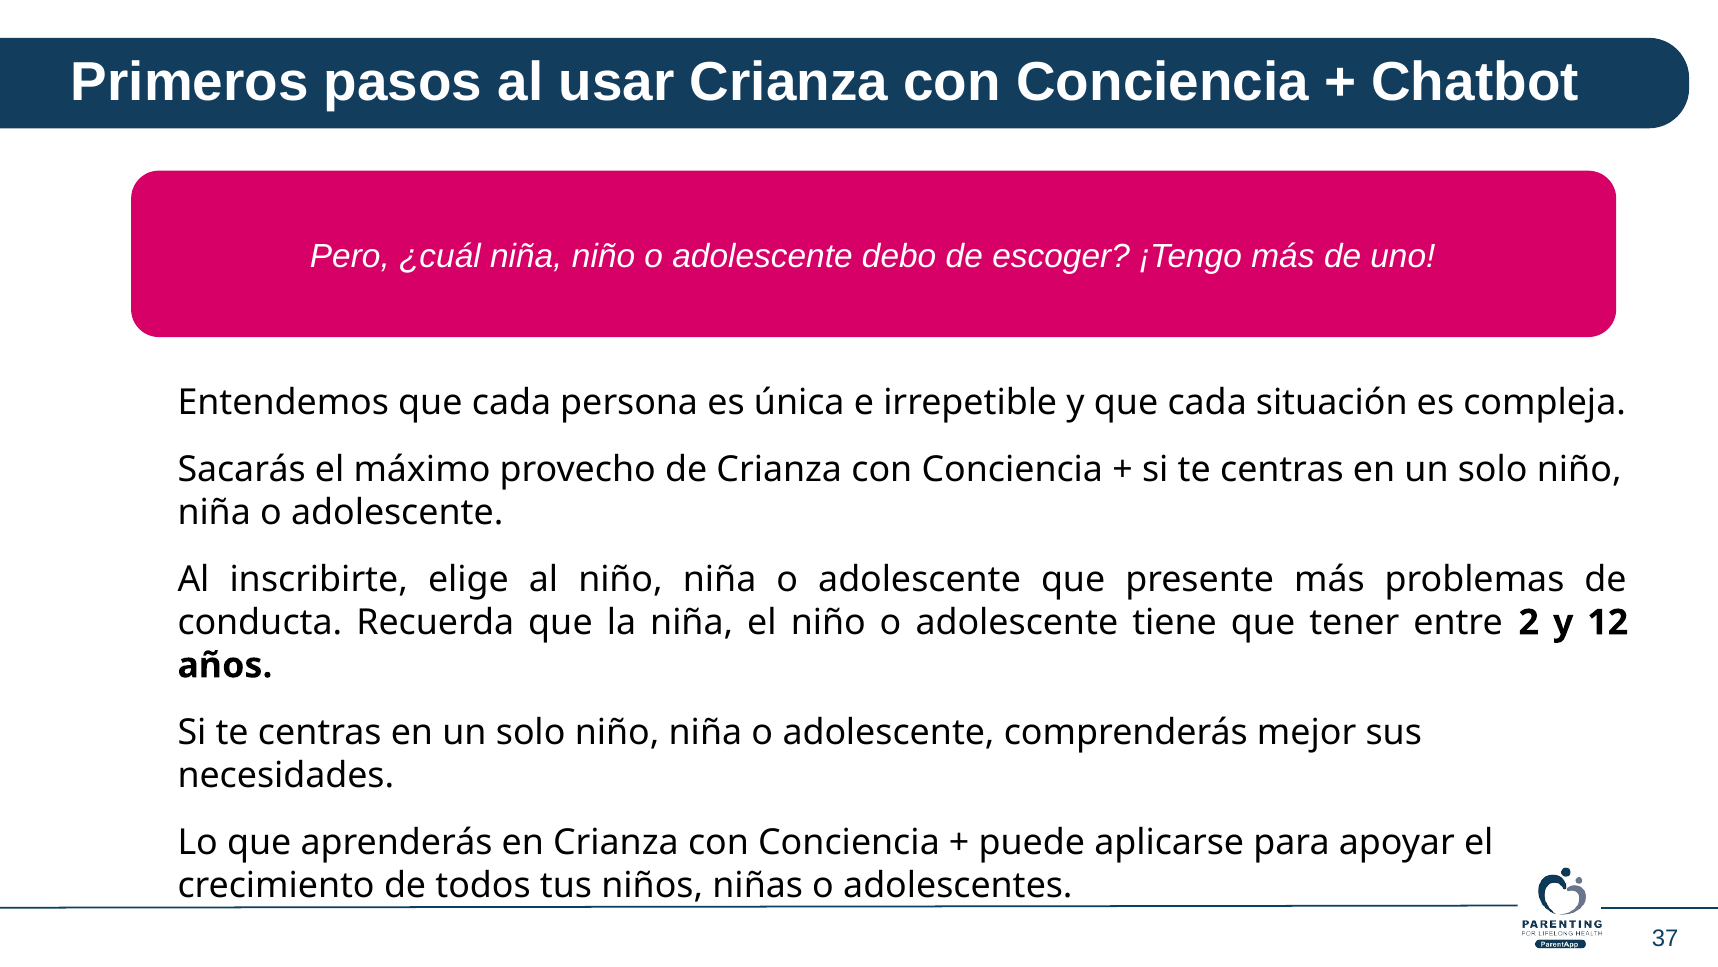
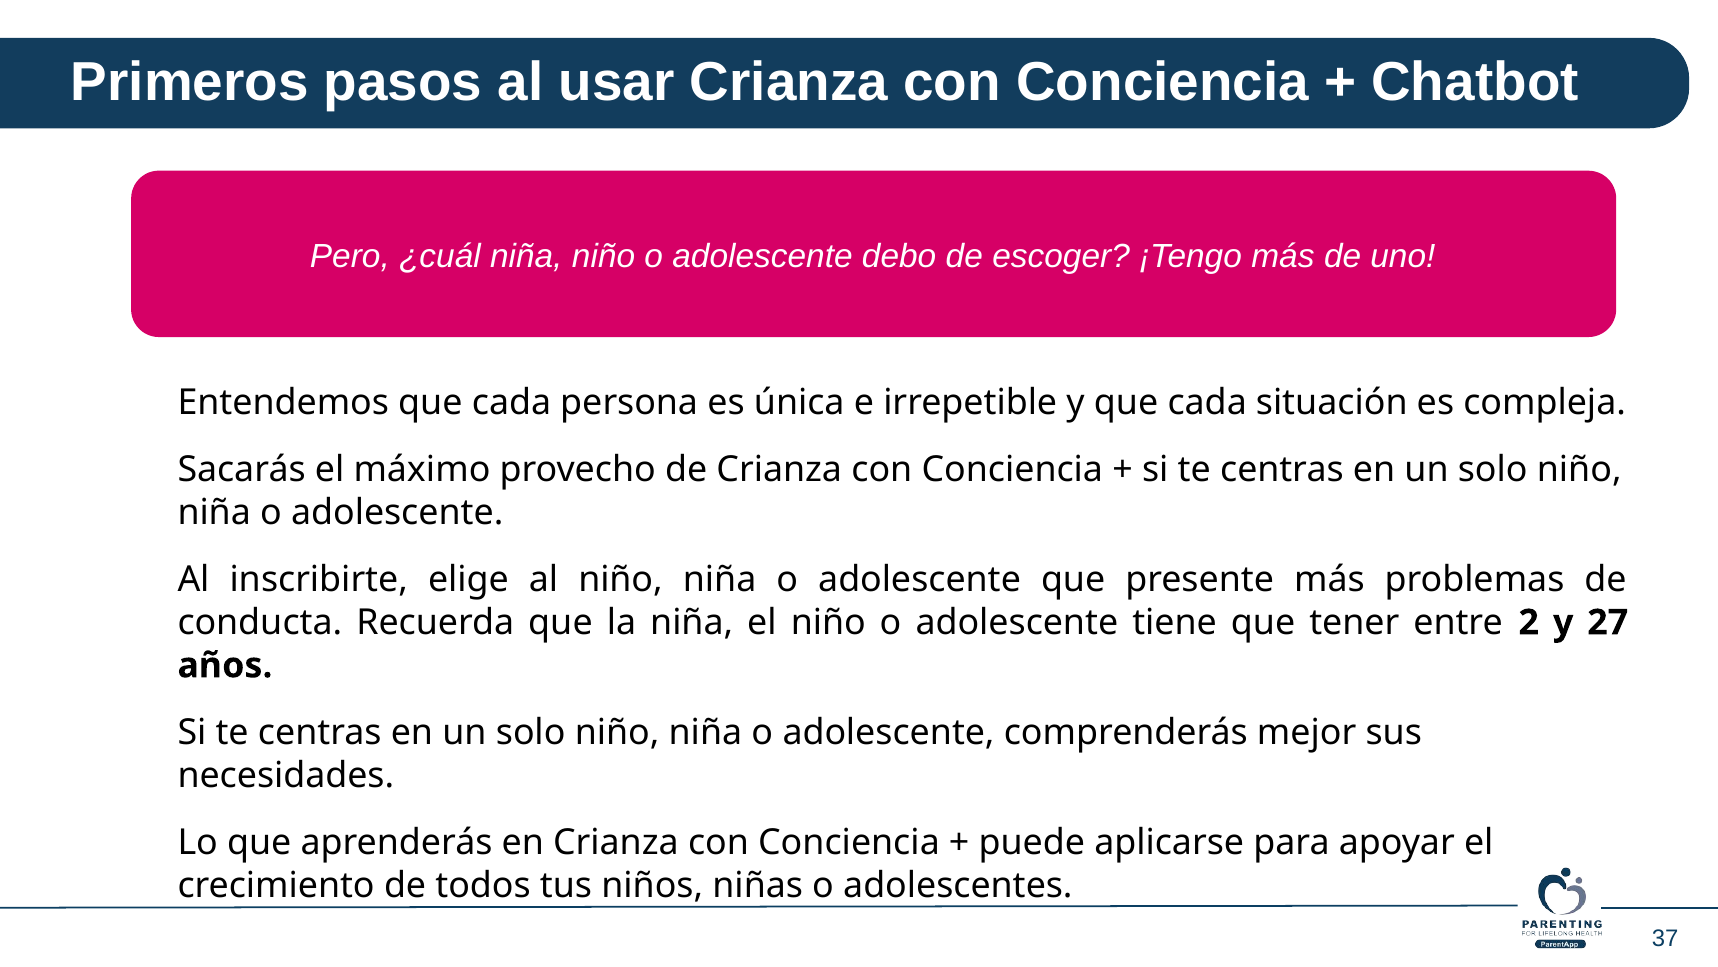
12: 12 -> 27
